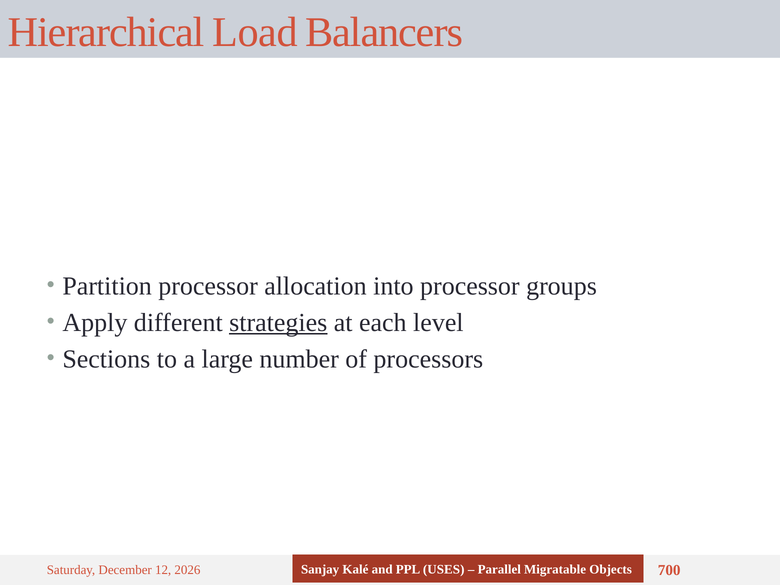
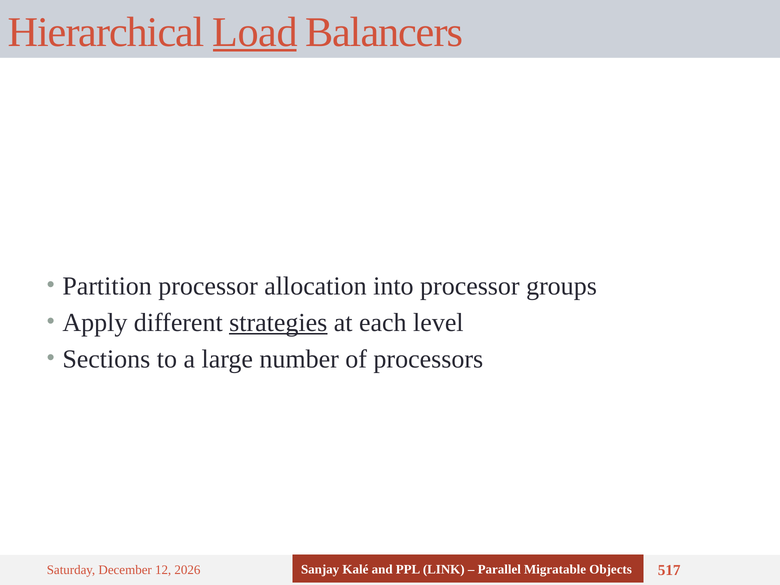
Load underline: none -> present
USES: USES -> LINK
700: 700 -> 517
